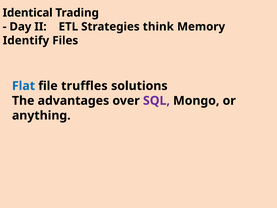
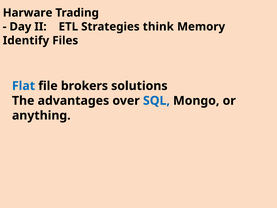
Identical: Identical -> Harware
truffles: truffles -> brokers
SQL colour: purple -> blue
